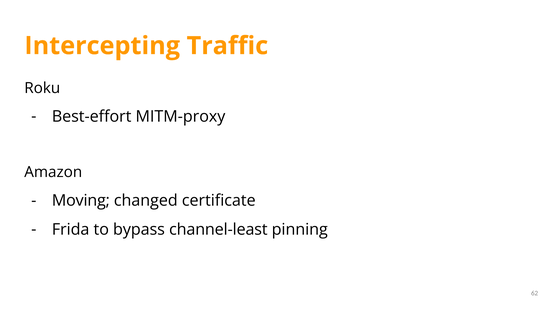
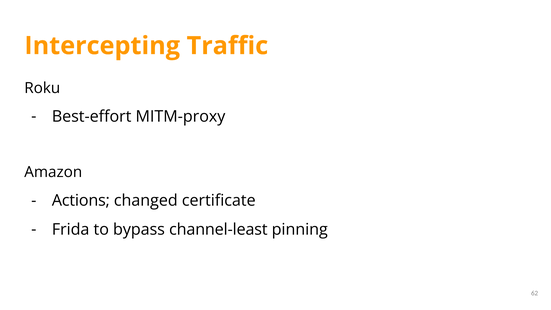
Moving: Moving -> Actions
